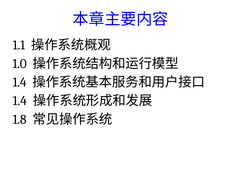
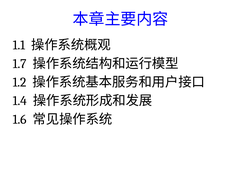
1.0: 1.0 -> 1.7
1.4 at (20, 82): 1.4 -> 1.2
1.8: 1.8 -> 1.6
